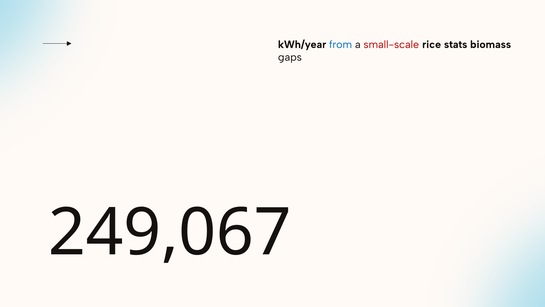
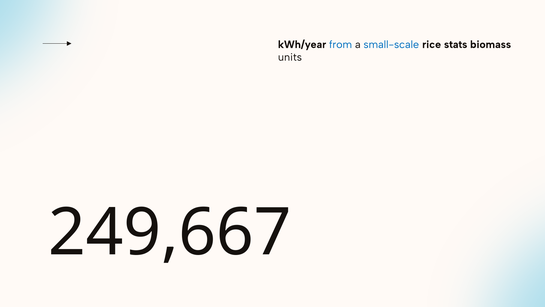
small-scale colour: red -> blue
gaps: gaps -> units
249,067: 249,067 -> 249,667
